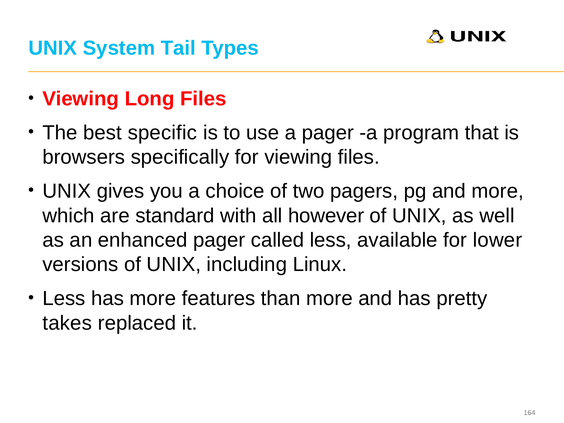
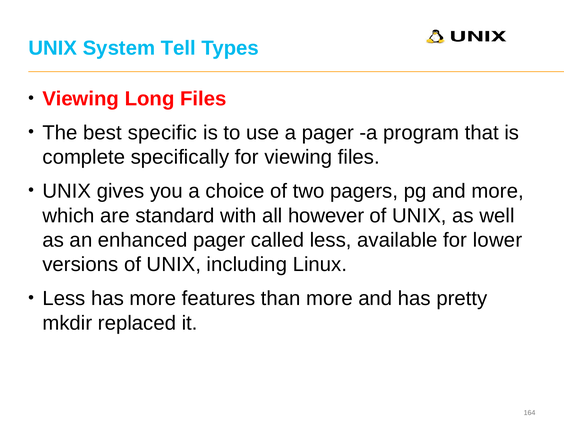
Tail: Tail -> Tell
browsers: browsers -> complete
takes: takes -> mkdir
